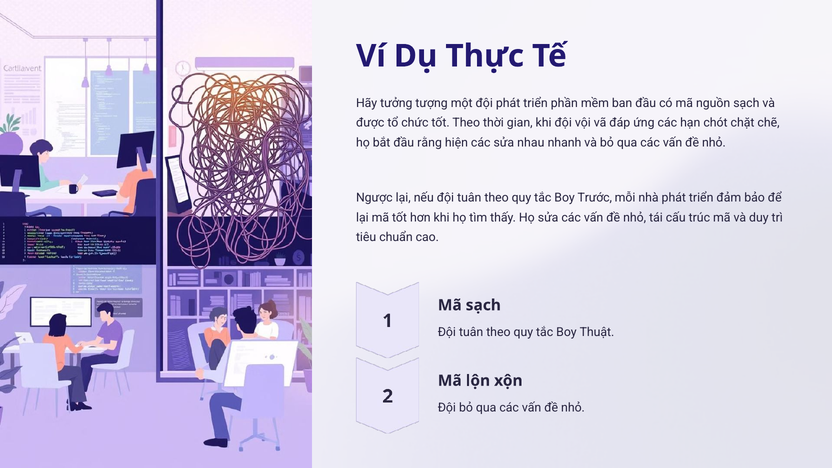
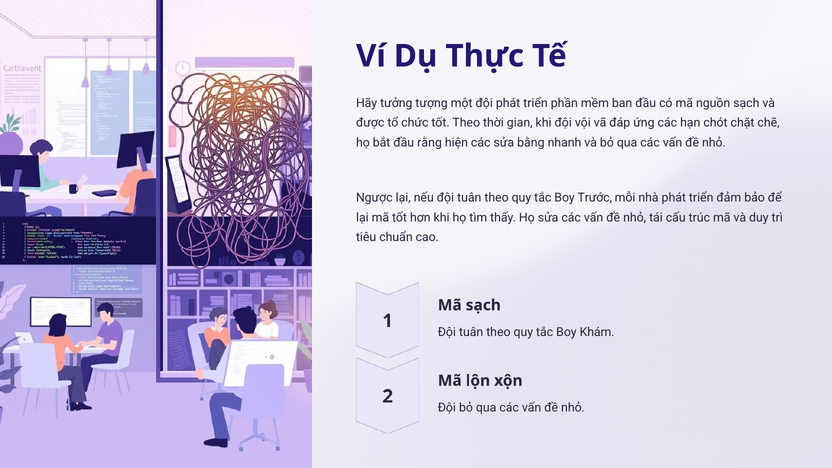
nhau: nhau -> bằng
Thuật: Thuật -> Khám
